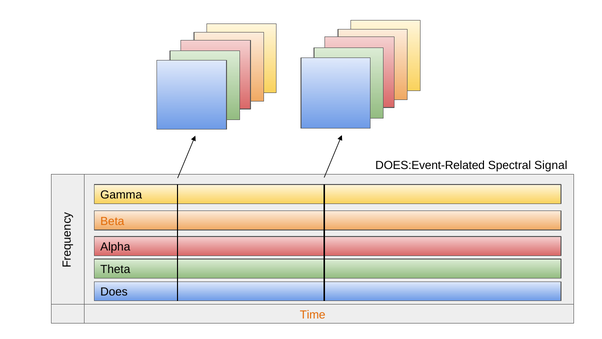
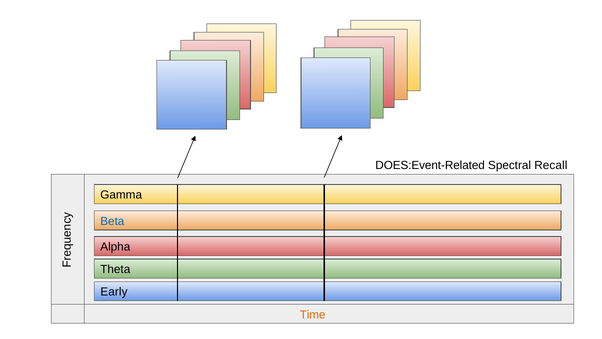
Signal: Signal -> Recall
Beta colour: orange -> blue
Does: Does -> Early
